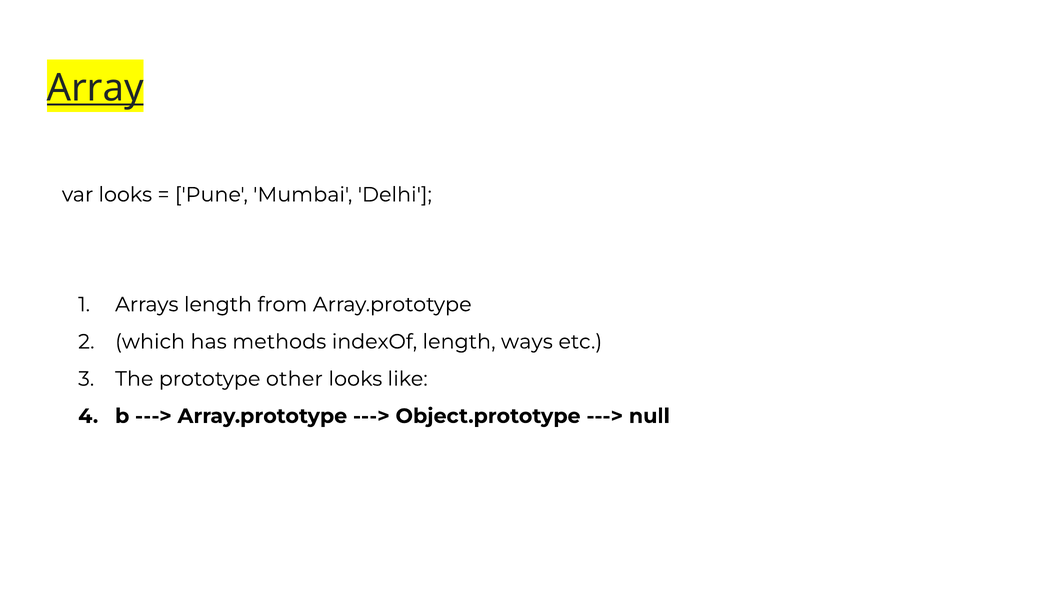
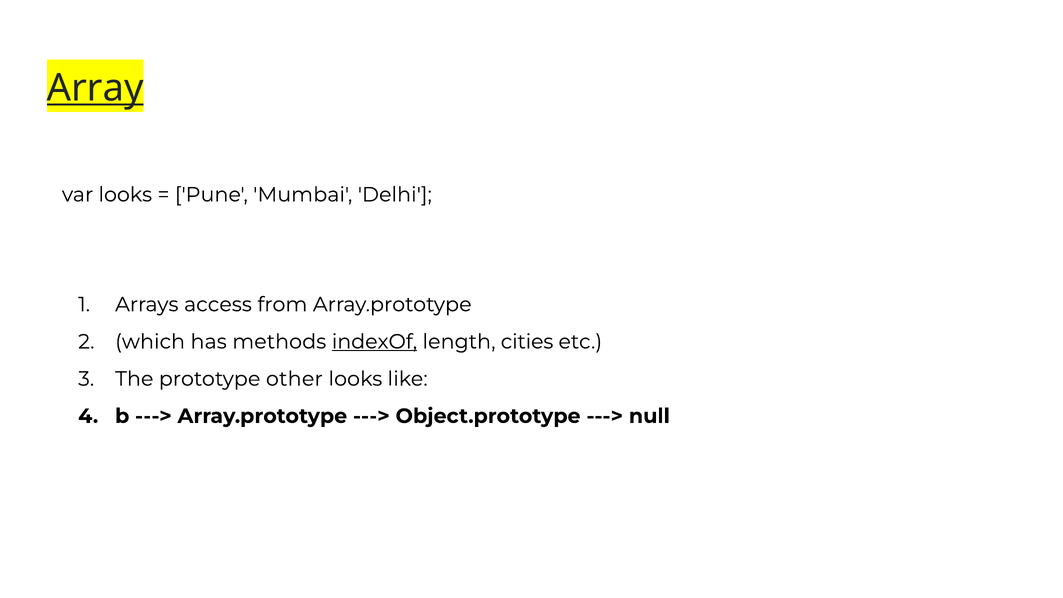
Arrays length: length -> access
indexOf underline: none -> present
ways: ways -> cities
